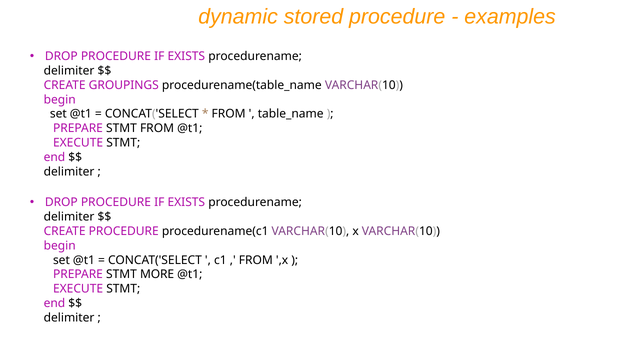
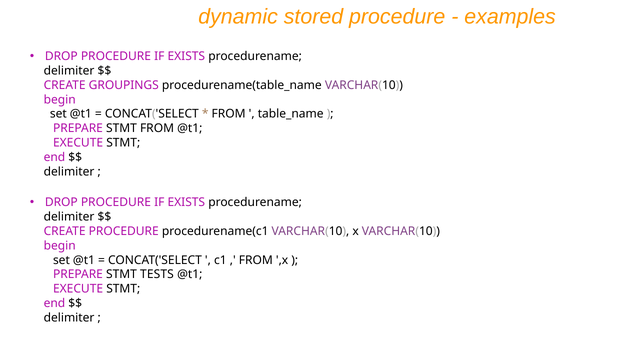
MORE: MORE -> TESTS
